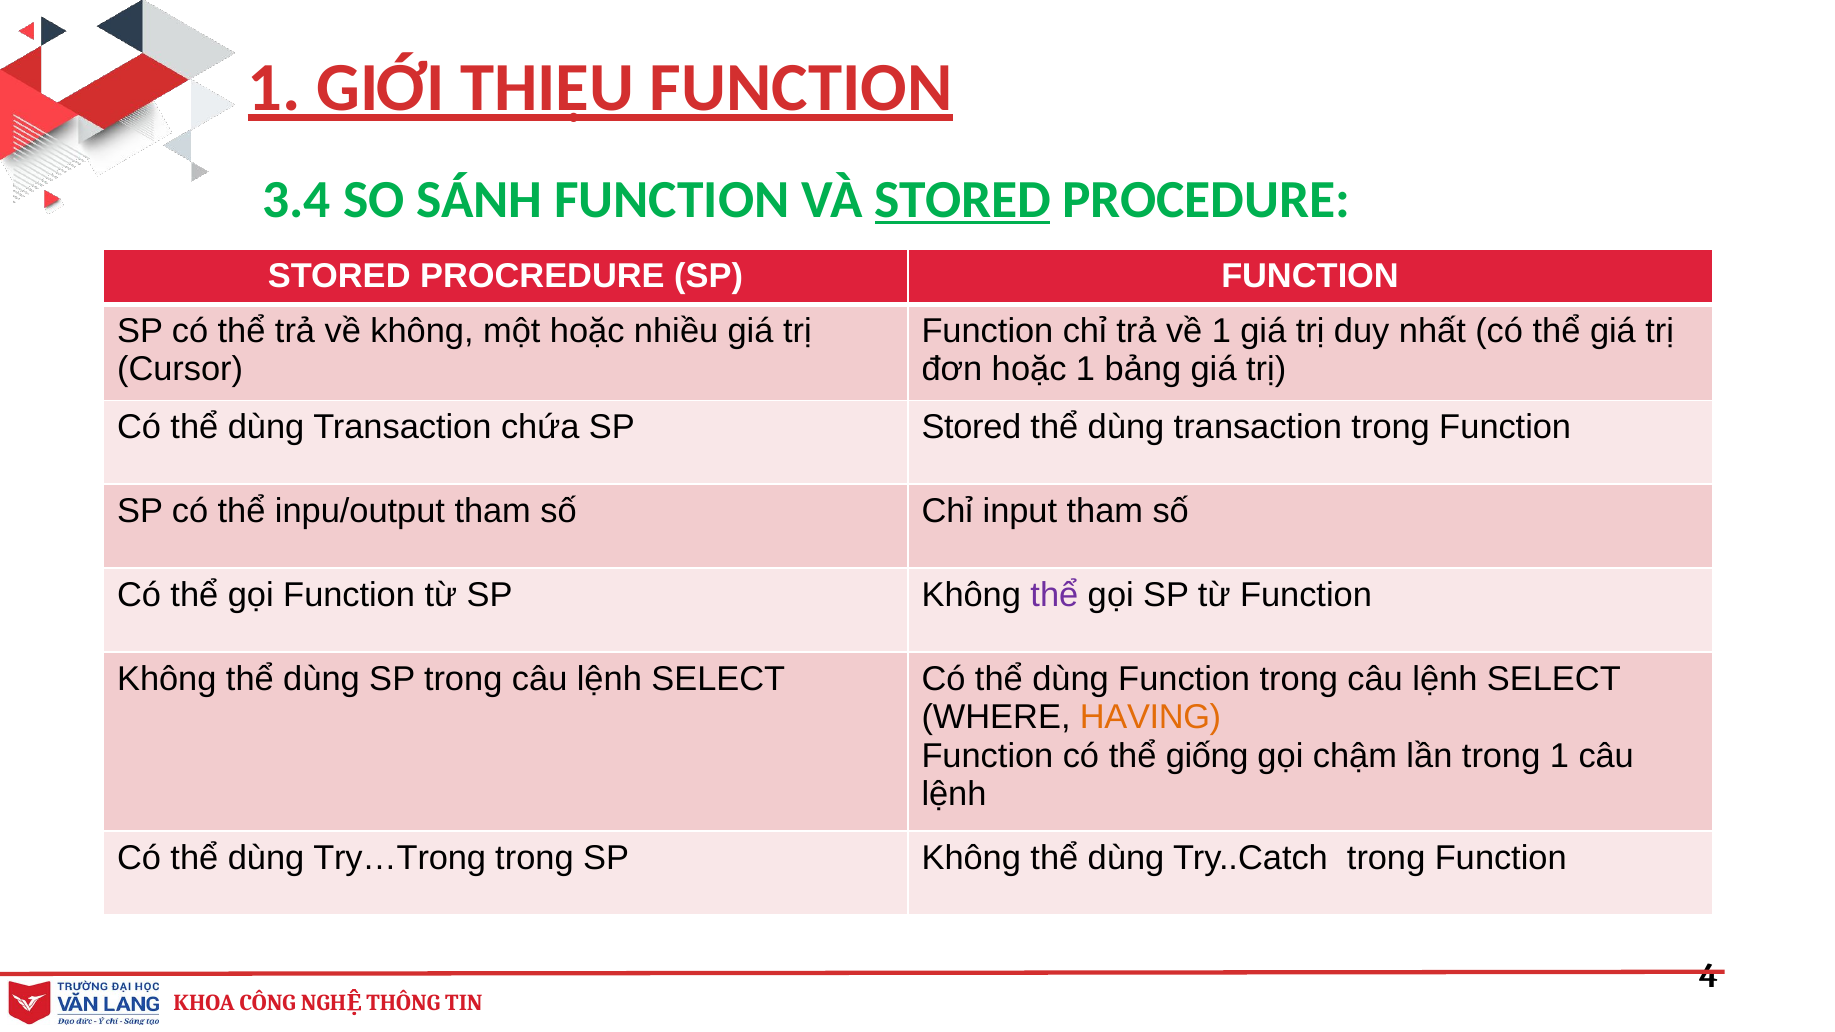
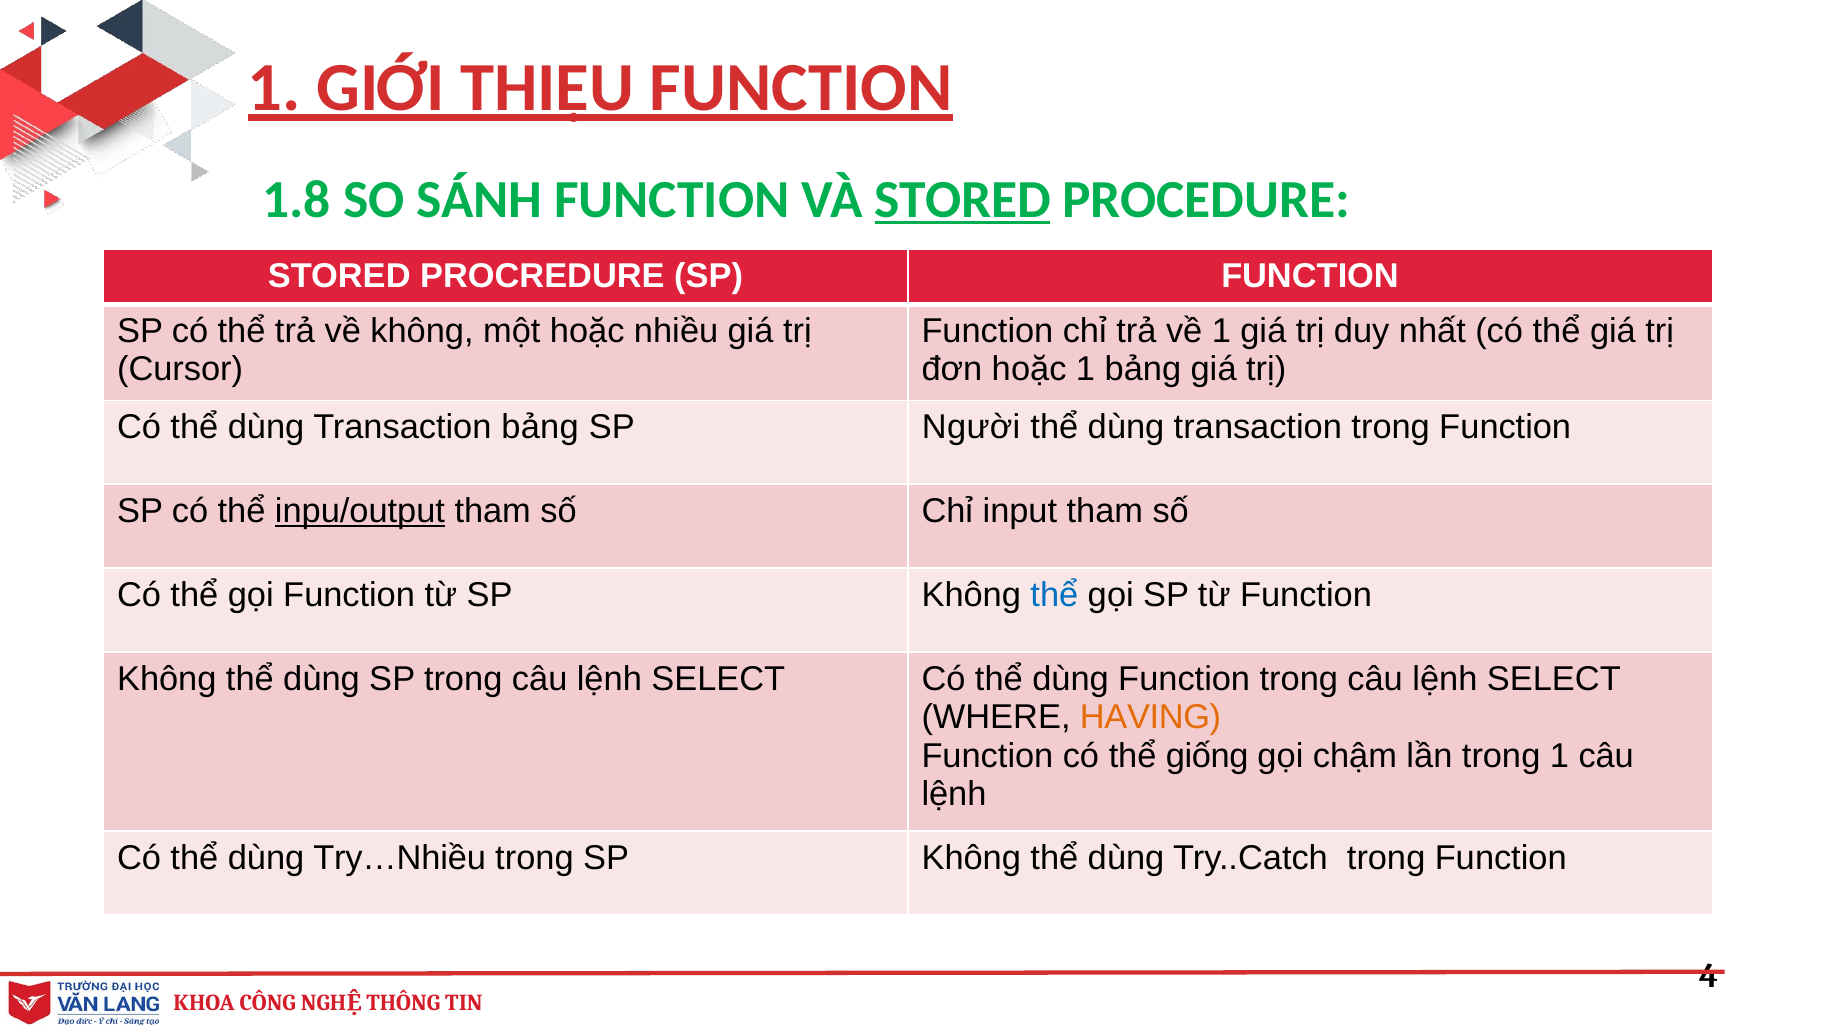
3.4: 3.4 -> 1.8
Transaction chứa: chứa -> bảng
SP Stored: Stored -> Người
inpu/output underline: none -> present
thể at (1054, 595) colour: purple -> blue
Try…Trong: Try…Trong -> Try…Nhiều
